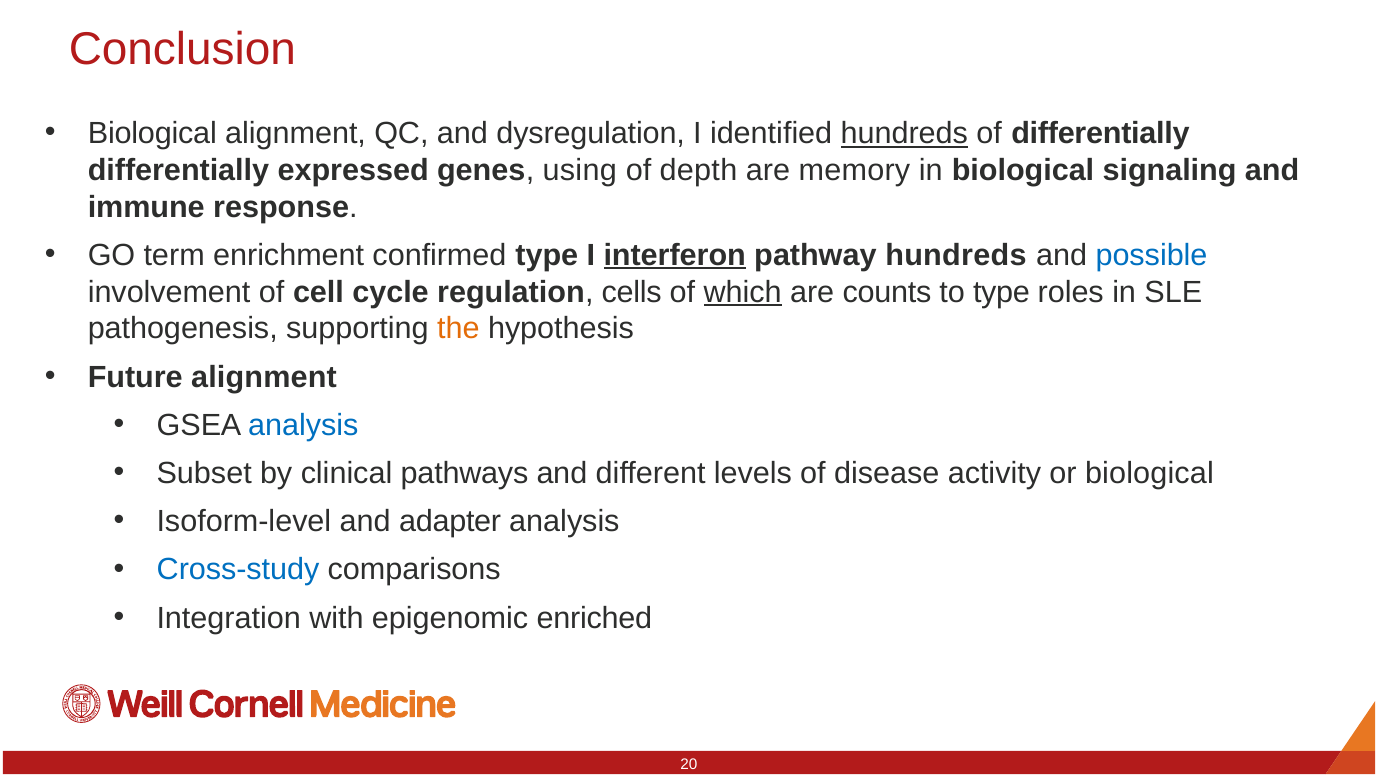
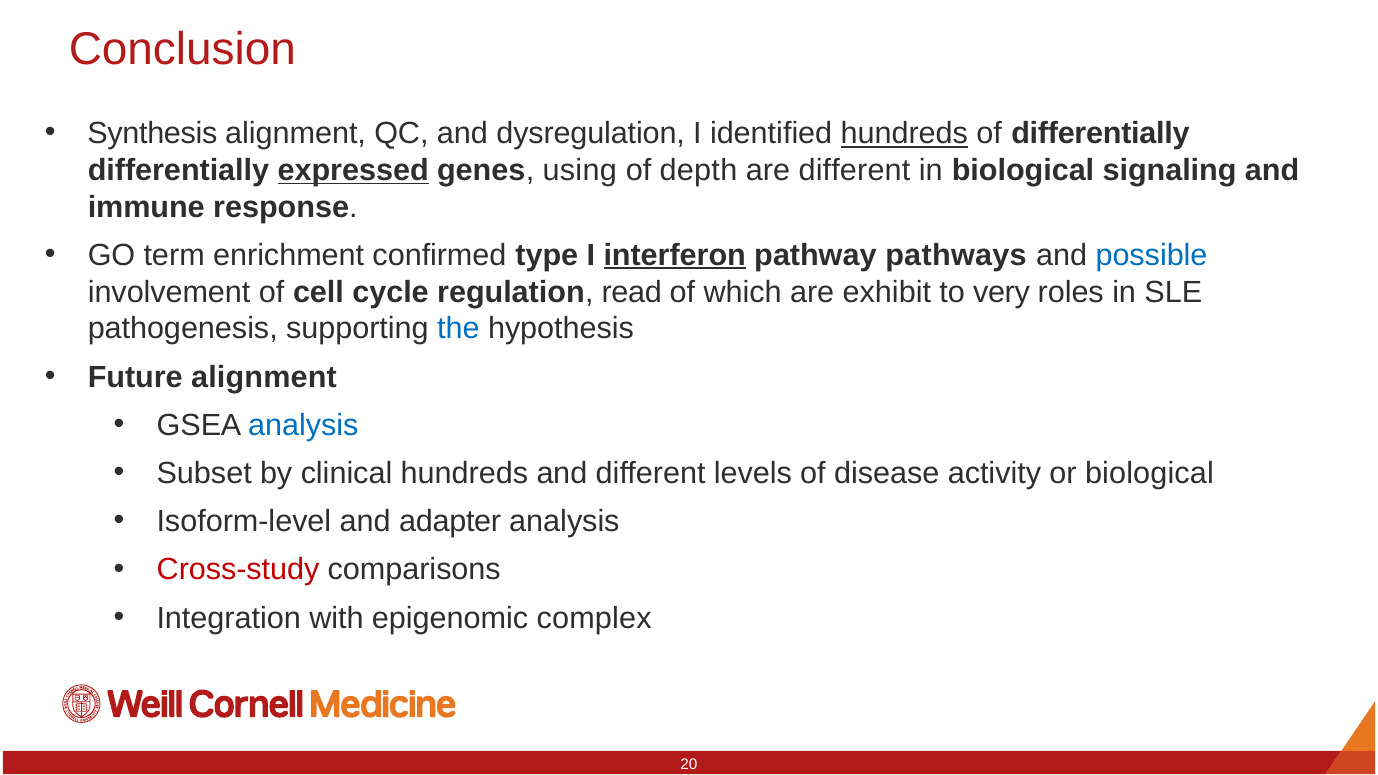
Biological at (152, 134): Biological -> Synthesis
expressed underline: none -> present
are memory: memory -> different
pathway hundreds: hundreds -> pathways
cells: cells -> read
which underline: present -> none
counts: counts -> exhibit
to type: type -> very
the colour: orange -> blue
clinical pathways: pathways -> hundreds
Cross-study colour: blue -> red
enriched: enriched -> complex
